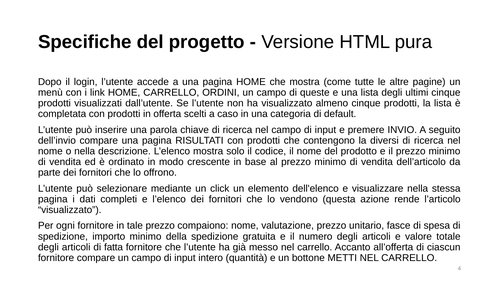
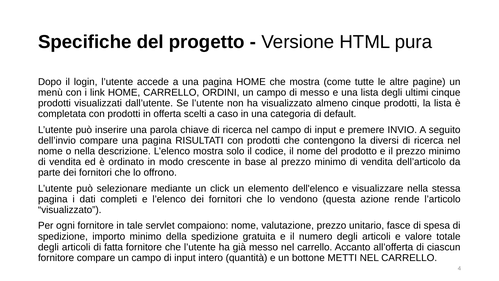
di queste: queste -> messo
tale prezzo: prezzo -> servlet
